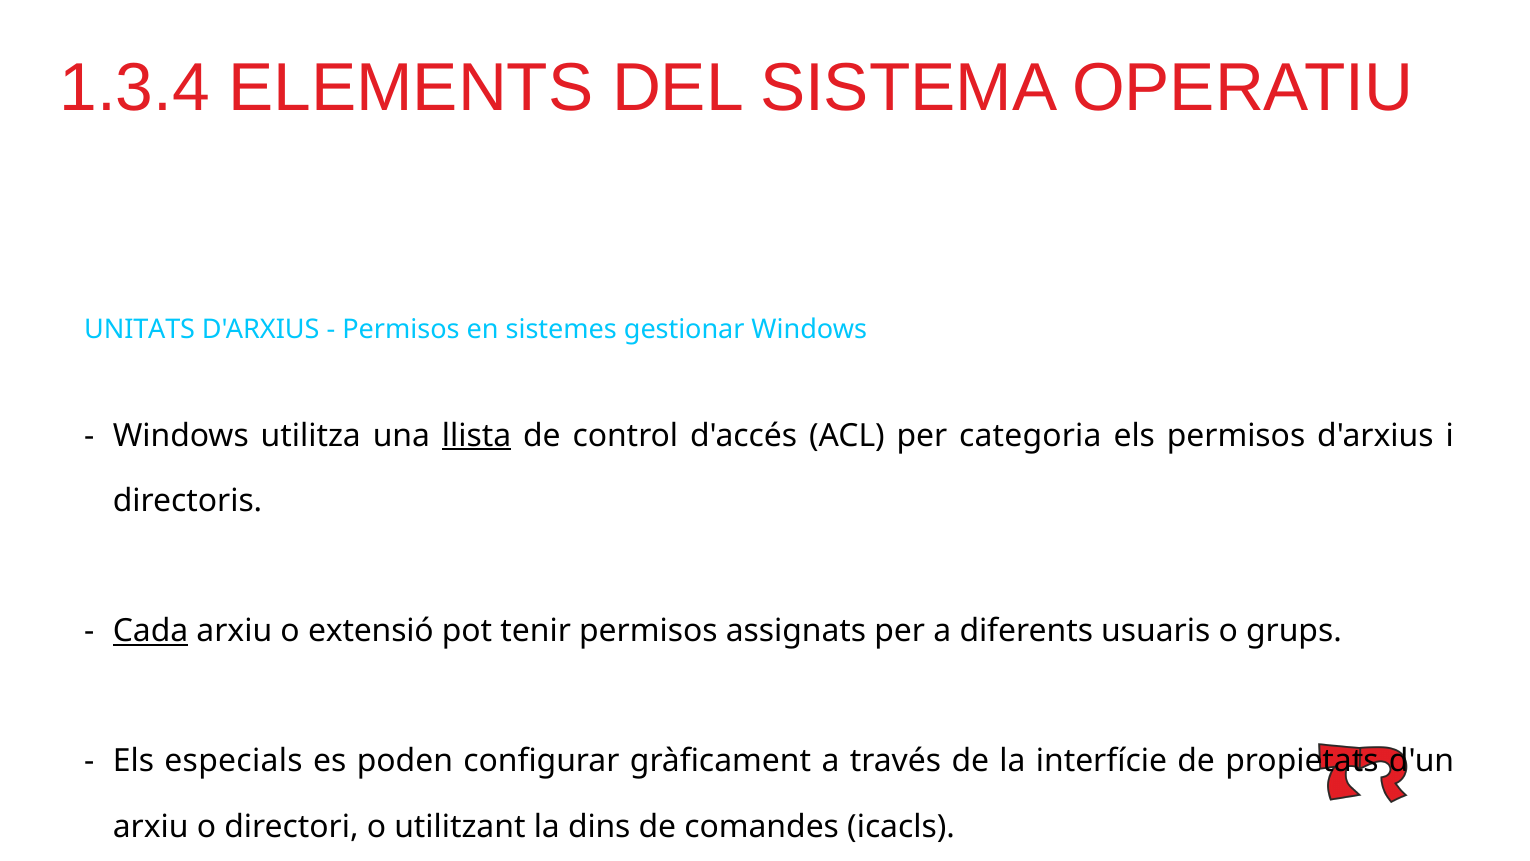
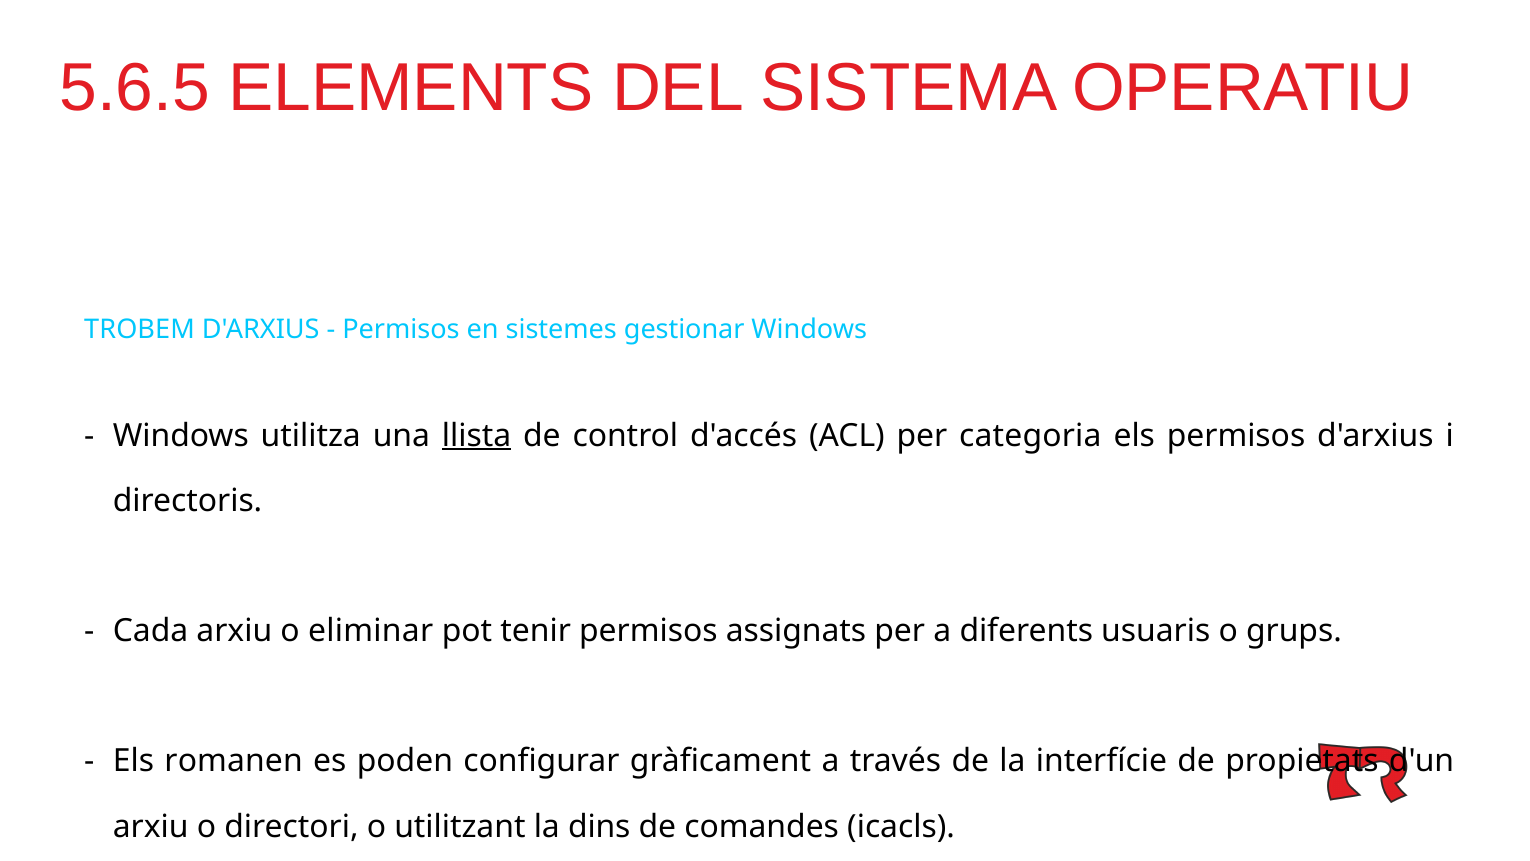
1.3.4: 1.3.4 -> 5.6.5
UNITATS: UNITATS -> TROBEM
Cada underline: present -> none
extensió: extensió -> eliminar
especials: especials -> romanen
